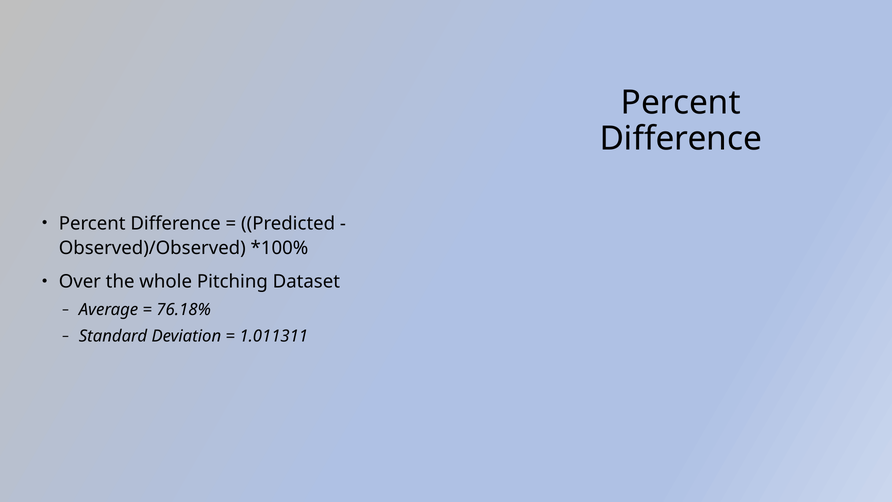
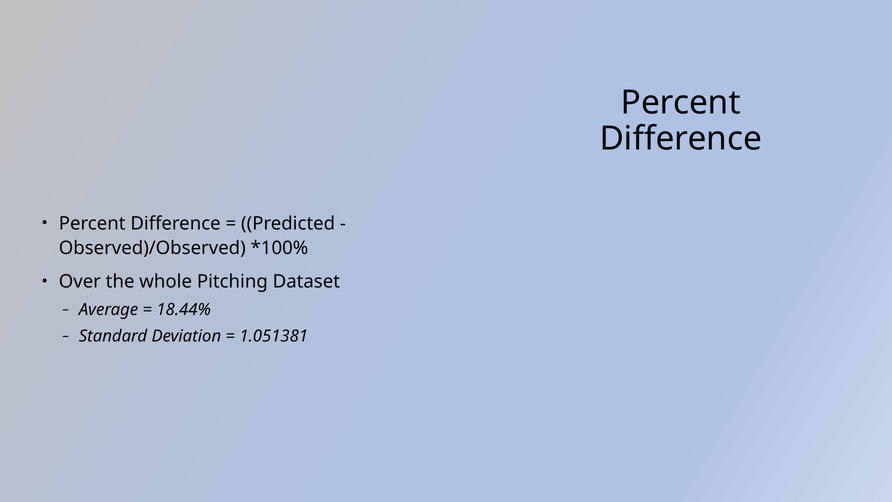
76.18%: 76.18% -> 18.44%
1.011311: 1.011311 -> 1.051381
